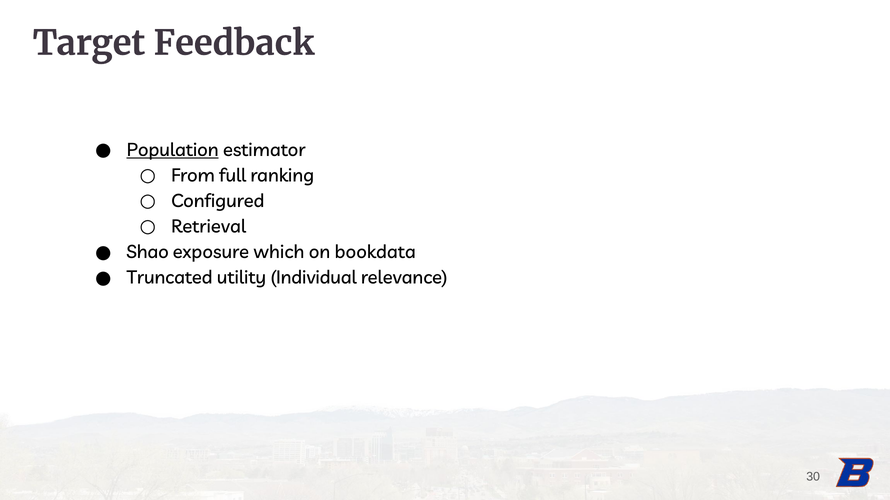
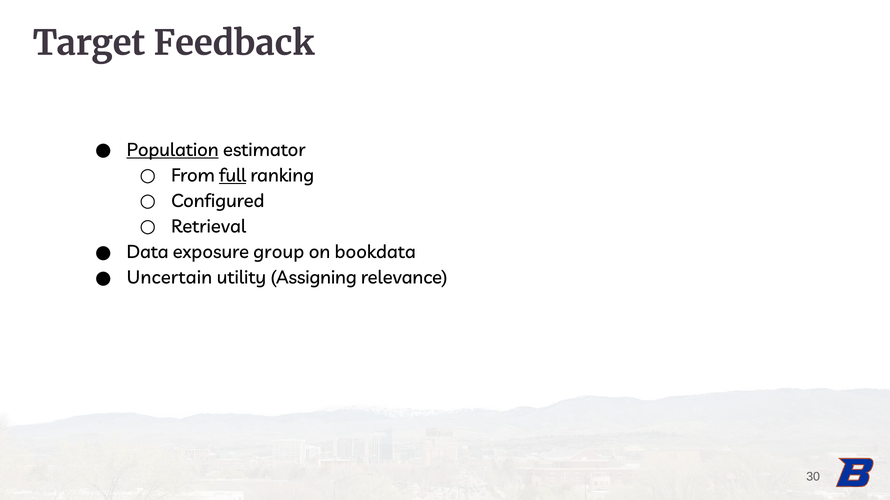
full underline: none -> present
Shao: Shao -> Data
which: which -> group
Truncated: Truncated -> Uncertain
Individual: Individual -> Assigning
